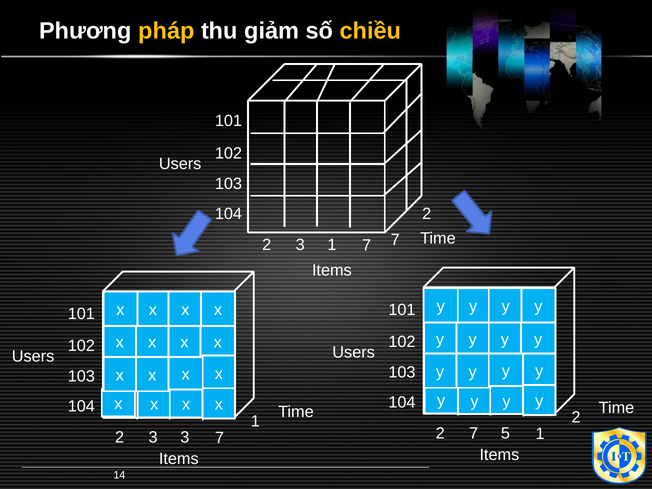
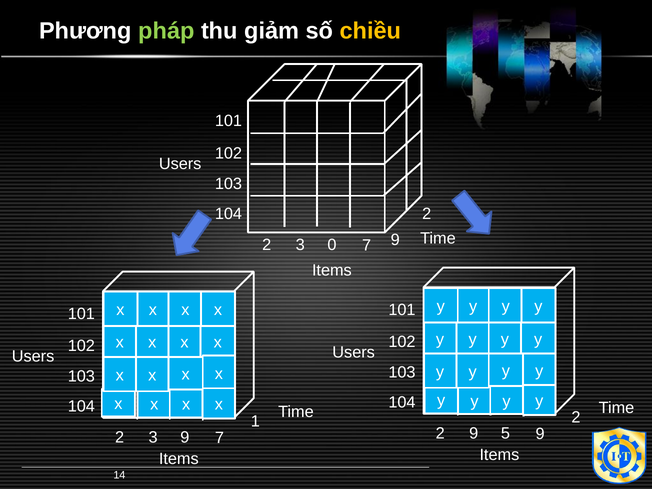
pháp colour: yellow -> light green
3 1: 1 -> 0
7 7: 7 -> 9
2 7: 7 -> 9
5 1: 1 -> 9
3 3: 3 -> 9
